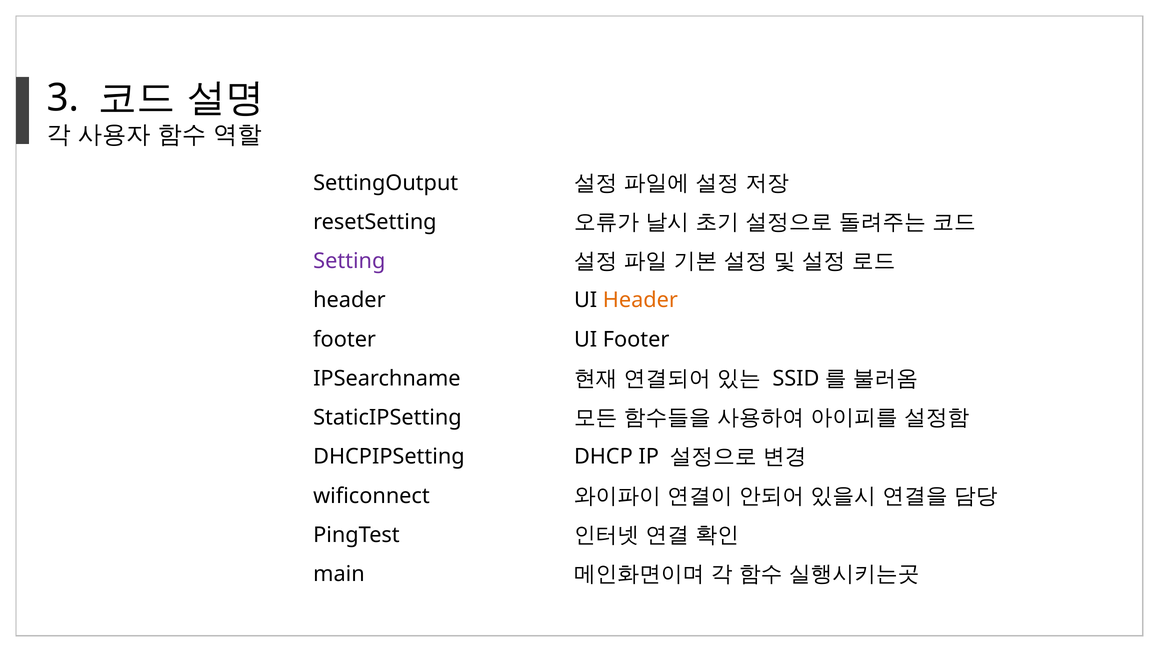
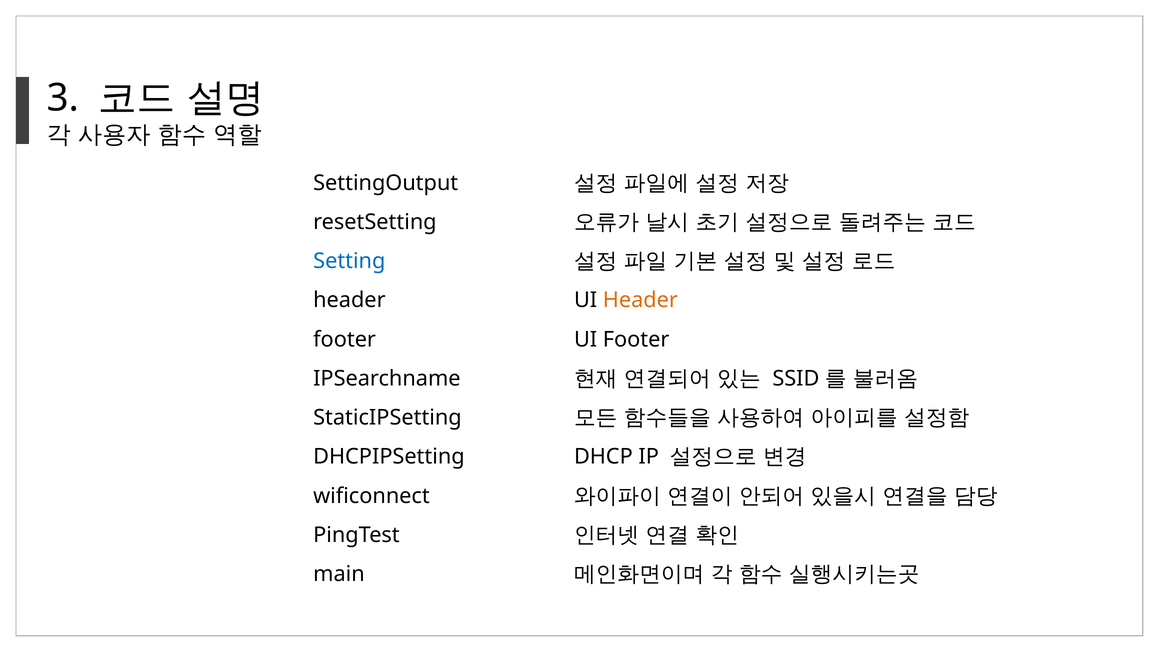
Setting colour: purple -> blue
